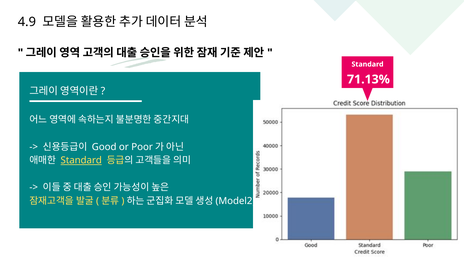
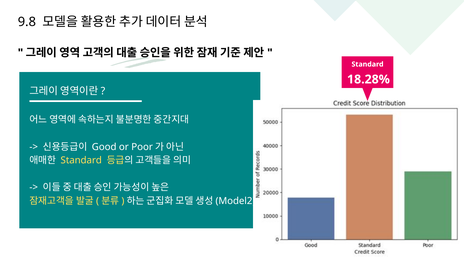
4.9: 4.9 -> 9.8
71.13%: 71.13% -> 18.28%
Standard at (81, 160) underline: present -> none
